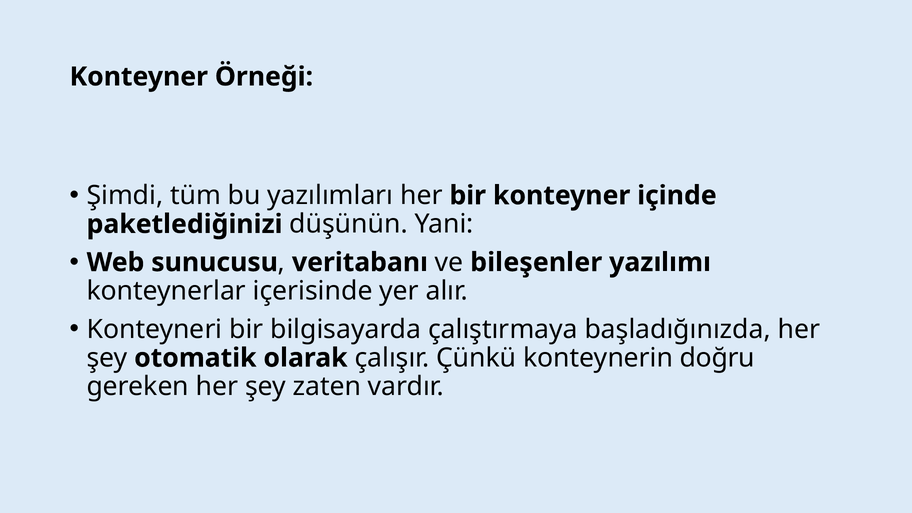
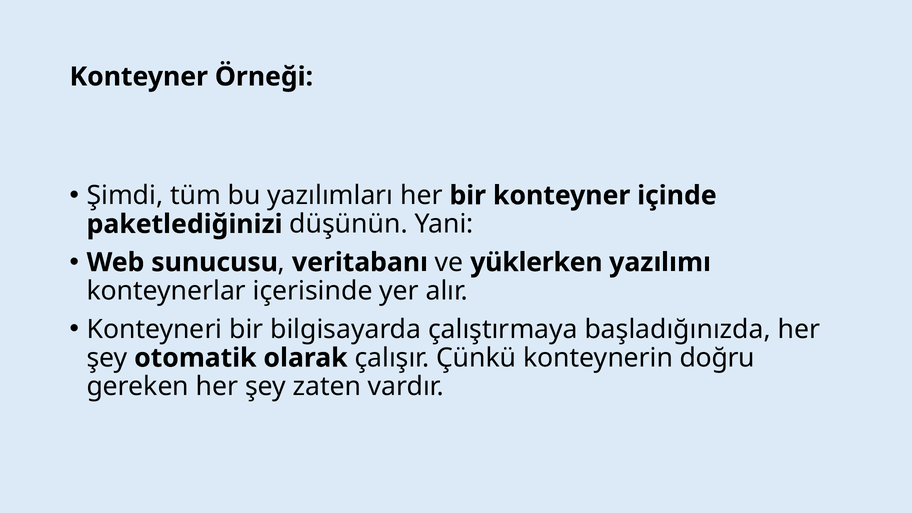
bileşenler: bileşenler -> yüklerken
